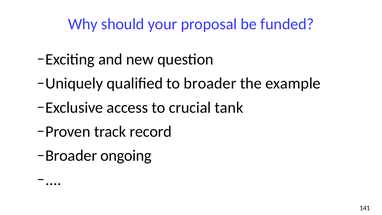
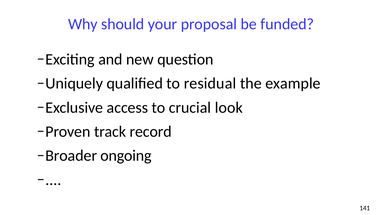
to broader: broader -> residual
tank: tank -> look
